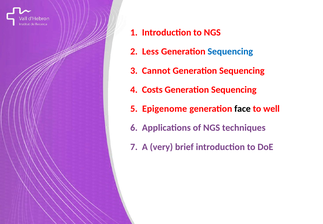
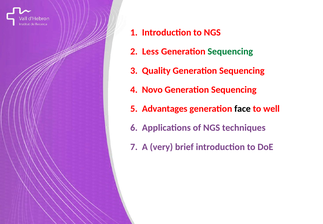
Sequencing at (230, 51) colour: blue -> green
Cannot: Cannot -> Quality
Costs: Costs -> Novo
Epigenome: Epigenome -> Advantages
